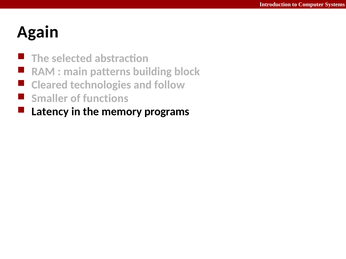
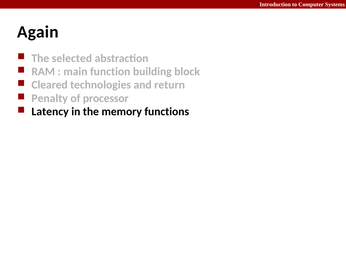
patterns: patterns -> function
follow: follow -> return
Smaller: Smaller -> Penalty
functions: functions -> processor
programs: programs -> functions
